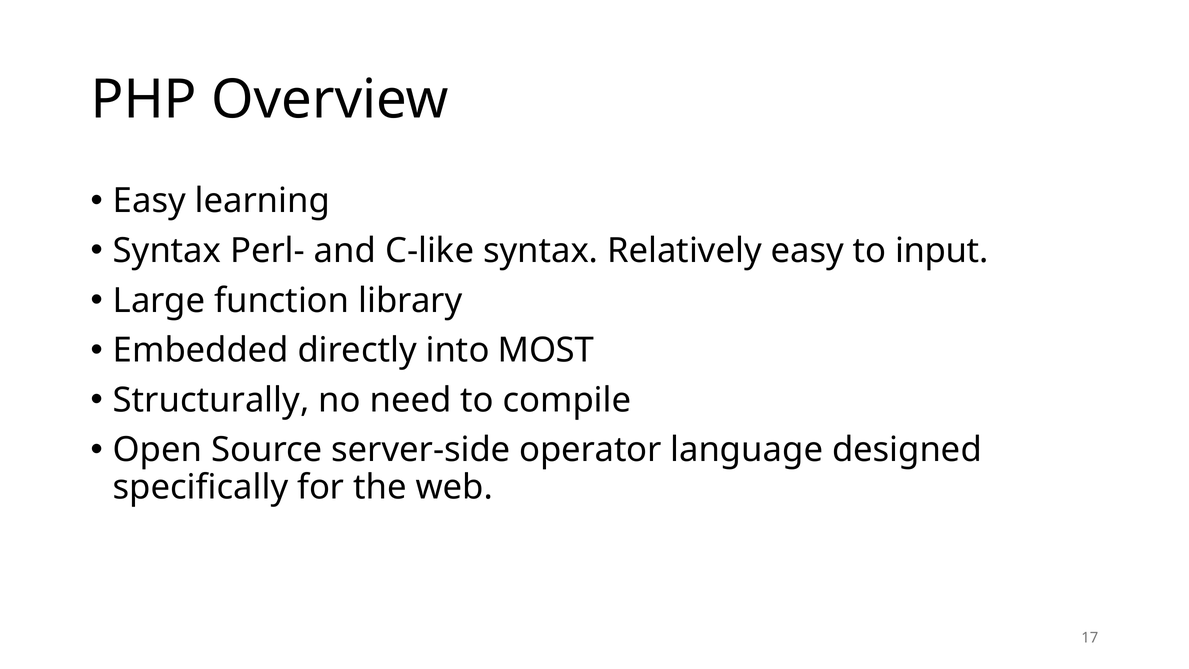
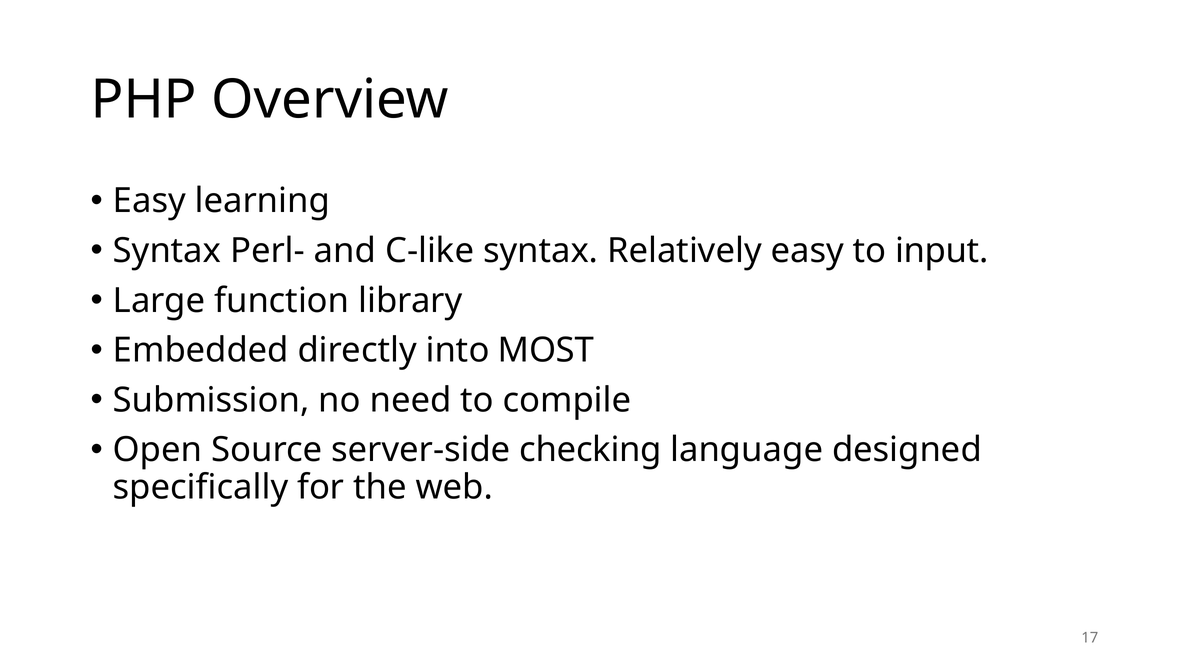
Structurally: Structurally -> Submission
operator: operator -> checking
